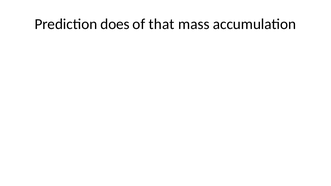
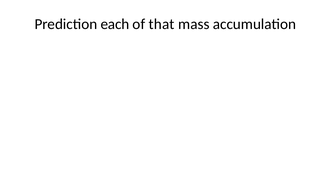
does: does -> each
